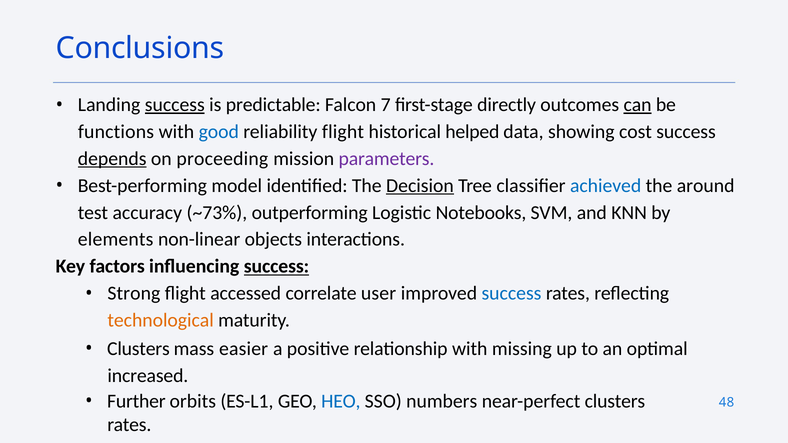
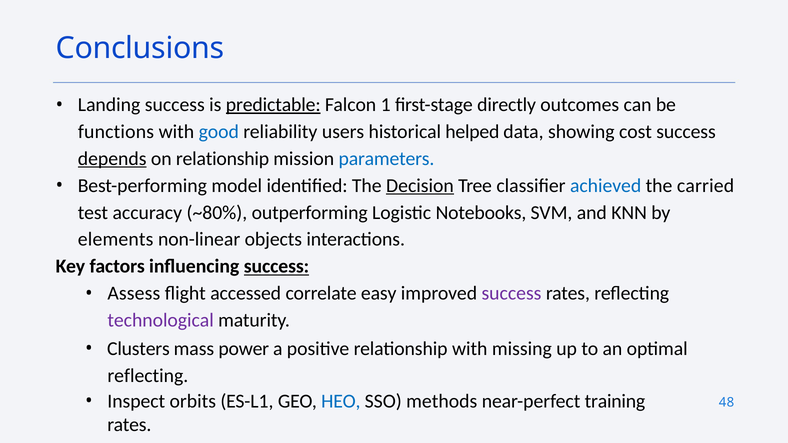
success at (175, 105) underline: present -> none
predictable underline: none -> present
7: 7 -> 1
can underline: present -> none
reliability flight: flight -> users
on proceeding: proceeding -> relationship
parameters colour: purple -> blue
around: around -> carried
~73%: ~73% -> ~80%
Strong: Strong -> Assess
user: user -> easy
success at (511, 293) colour: blue -> purple
technological colour: orange -> purple
easier: easier -> power
increased at (148, 376): increased -> reflecting
Further: Further -> Inspect
numbers: numbers -> methods
near-perfect clusters: clusters -> training
